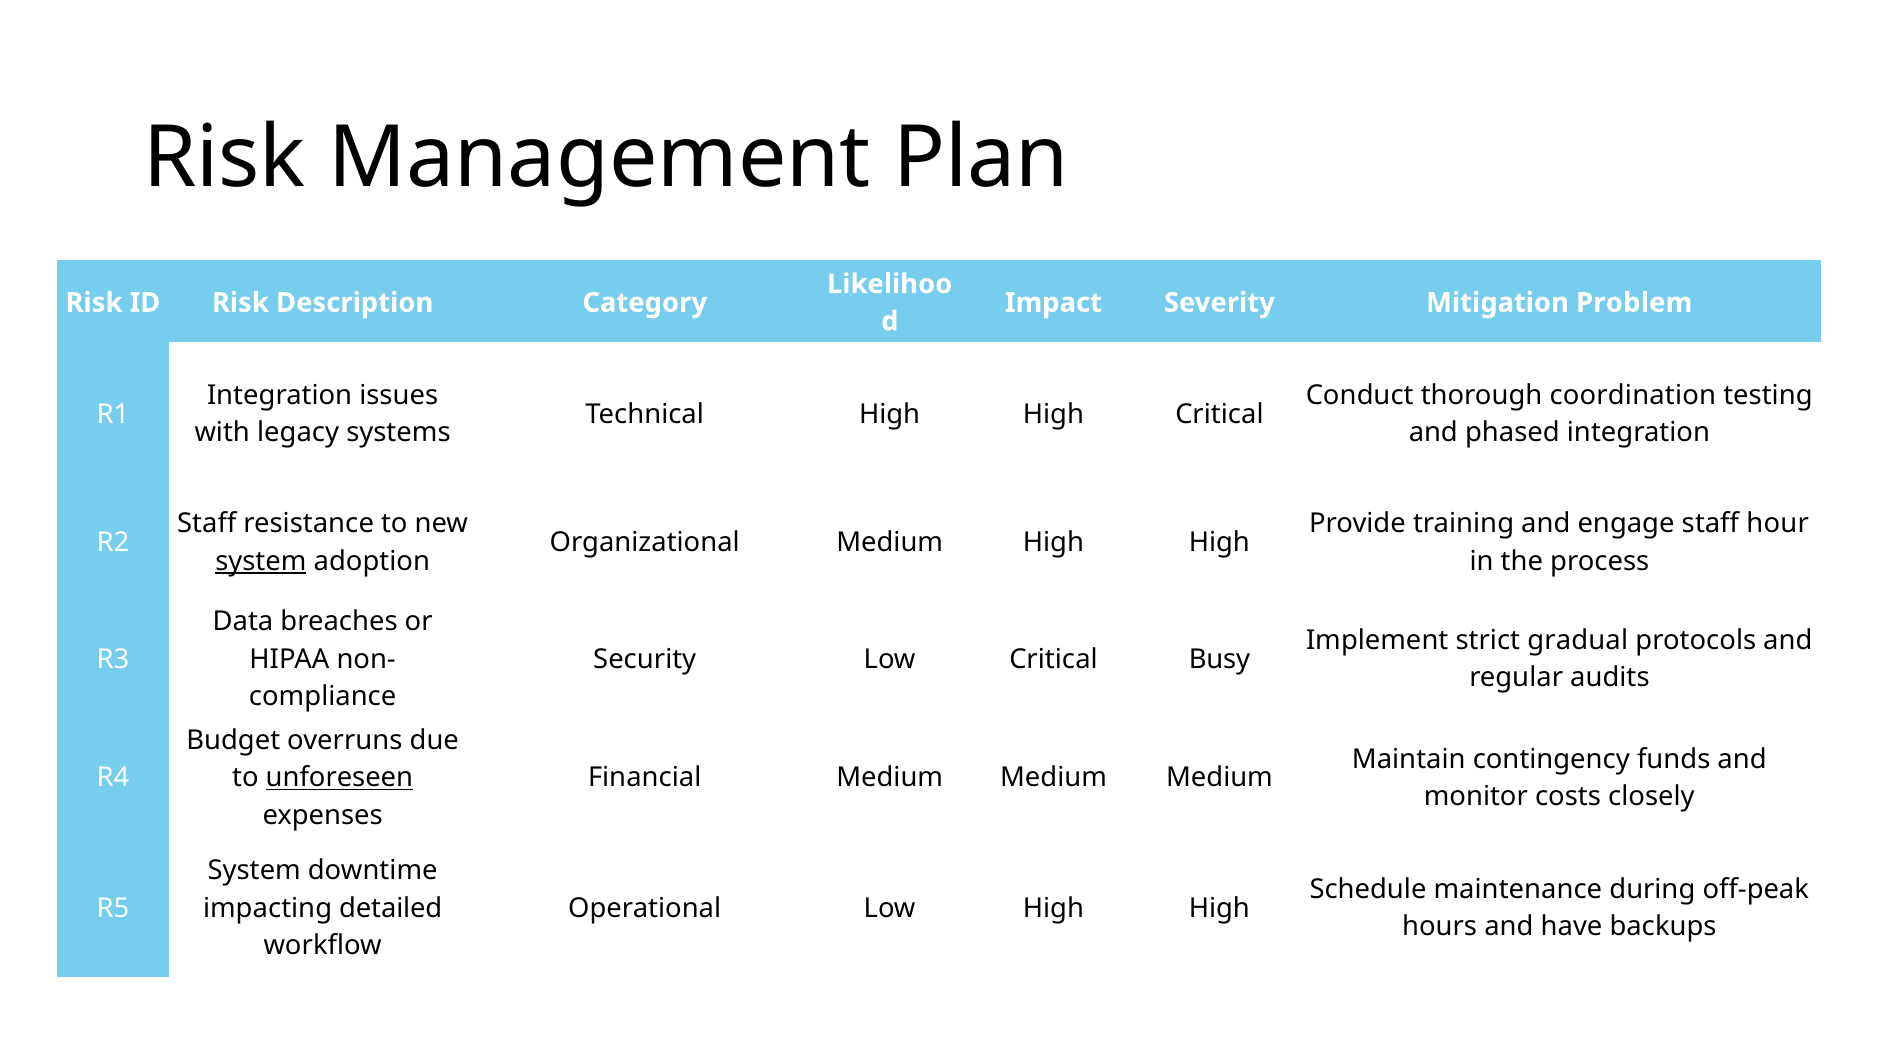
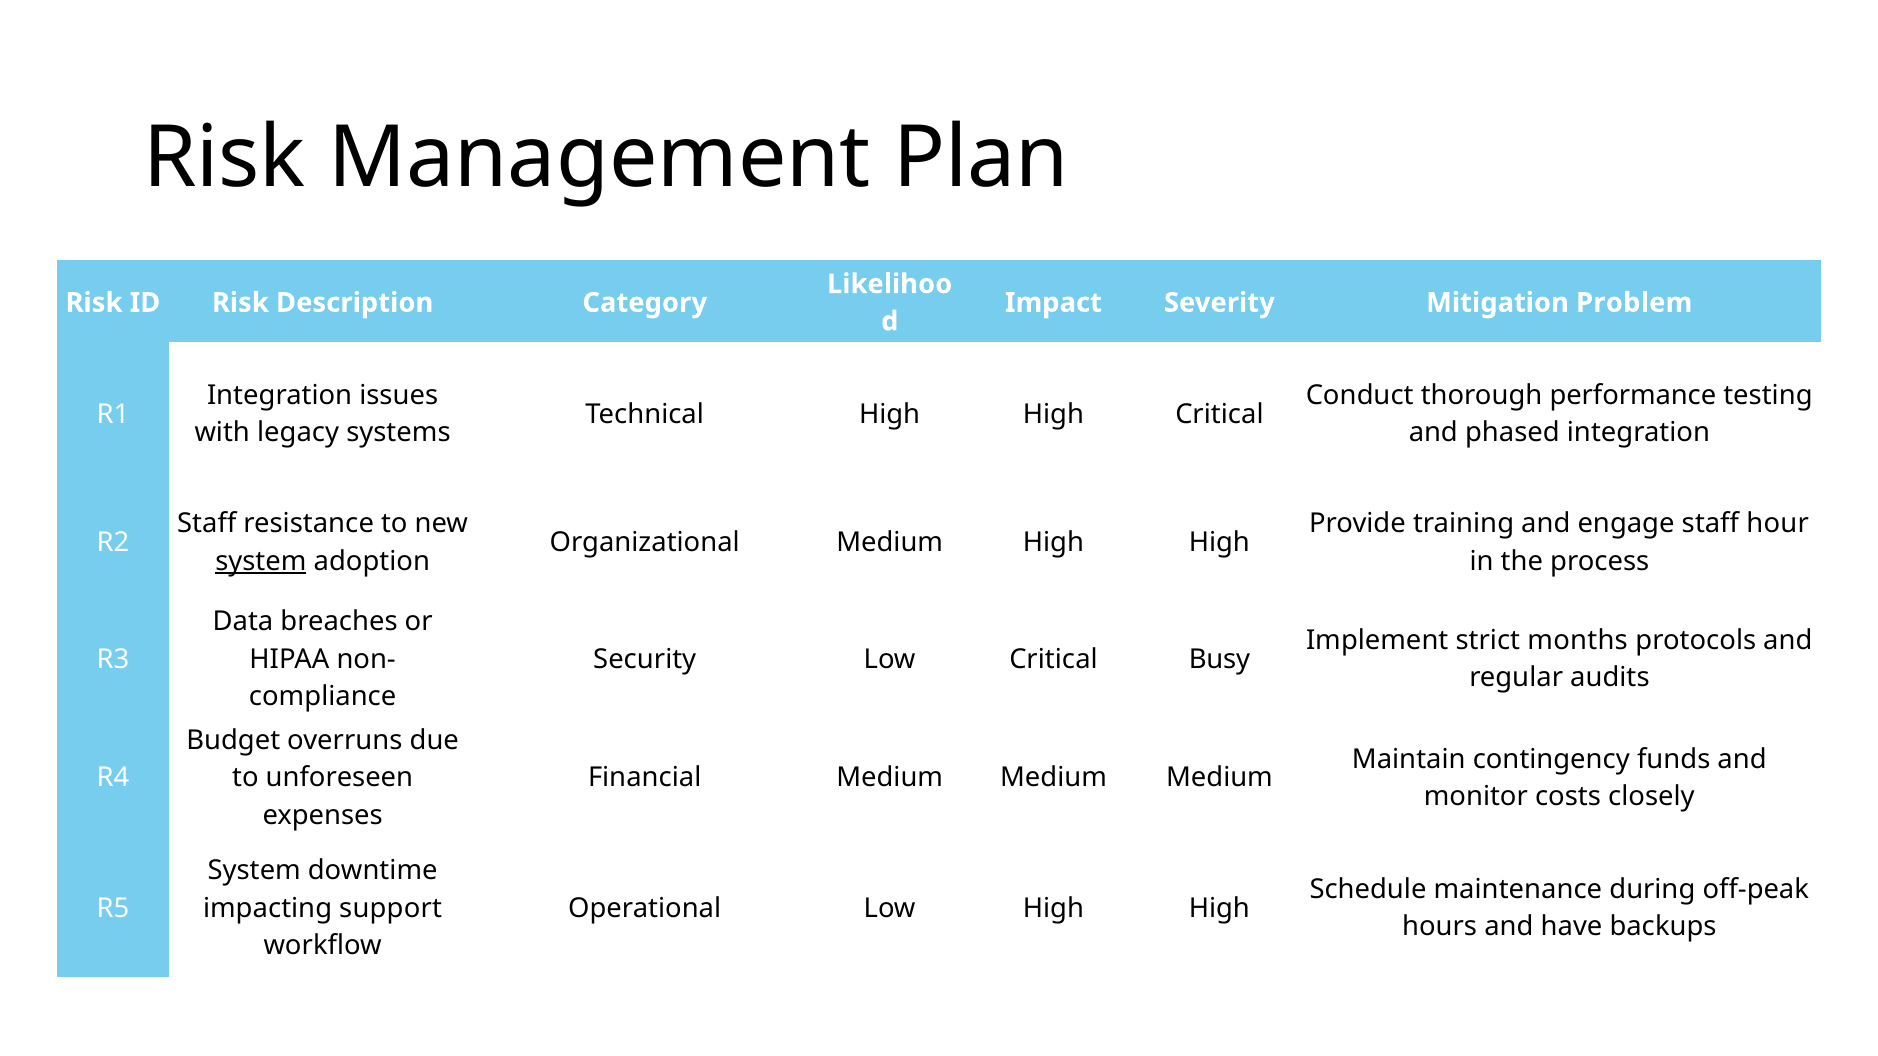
coordination: coordination -> performance
gradual: gradual -> months
unforeseen underline: present -> none
detailed: detailed -> support
